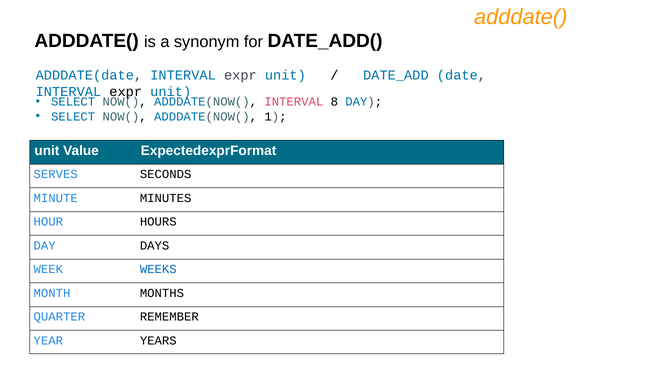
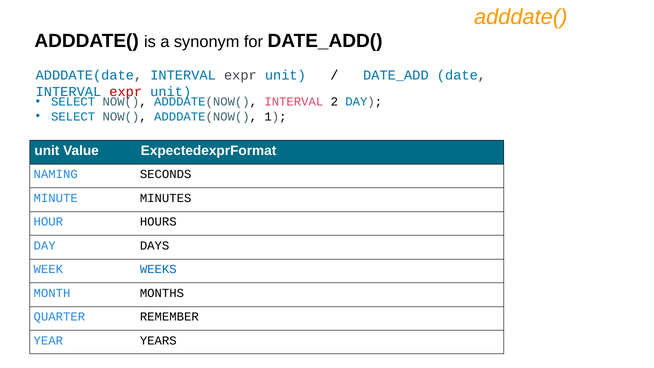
expr at (126, 92) colour: black -> red
8: 8 -> 2
SERVES: SERVES -> NAMING
